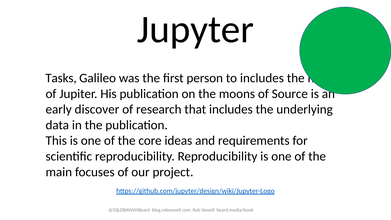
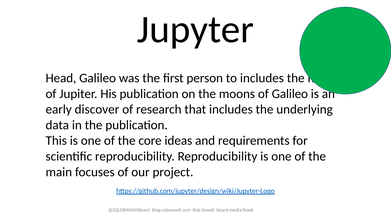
Tasks: Tasks -> Head
of Source: Source -> Galileo
